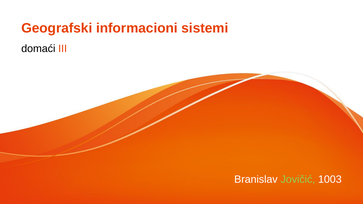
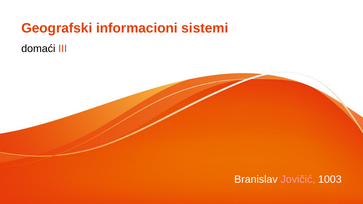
Jovičić colour: light green -> pink
